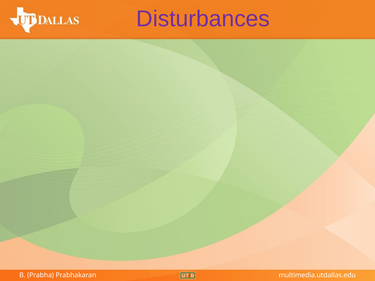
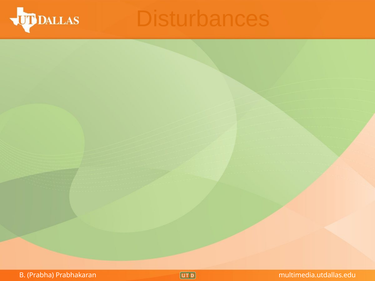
Disturbances colour: purple -> orange
